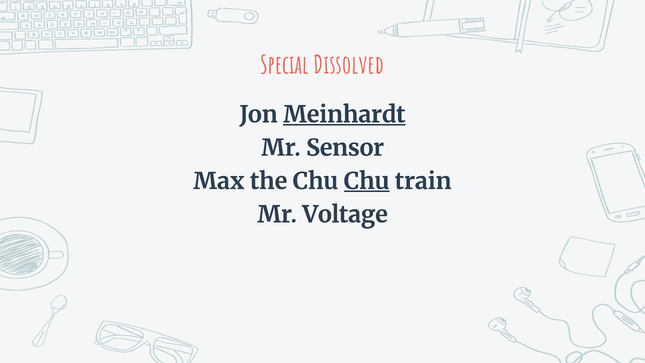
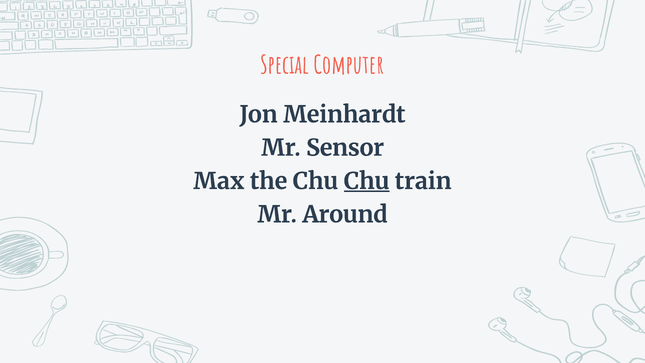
Dissolved: Dissolved -> Computer
Meinhardt underline: present -> none
Voltage: Voltage -> Around
